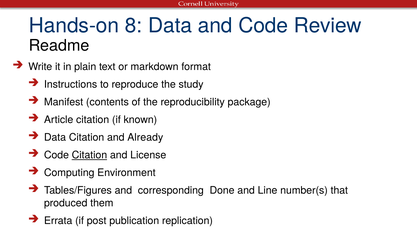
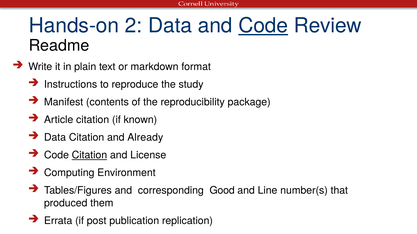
8: 8 -> 2
Code at (263, 26) underline: none -> present
Done: Done -> Good
